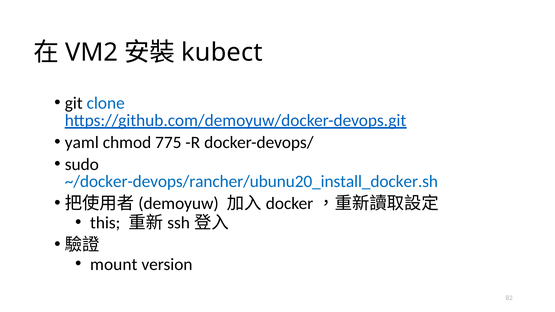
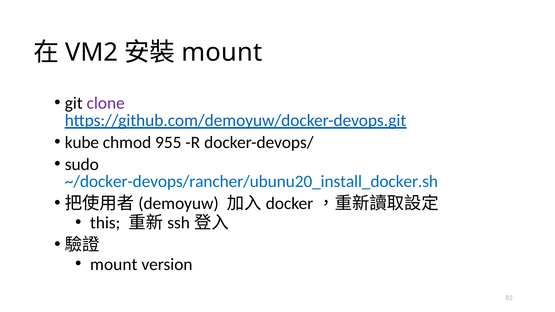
kubect at (222, 52): kubect -> mount
clone colour: blue -> purple
yaml: yaml -> kube
775: 775 -> 955
